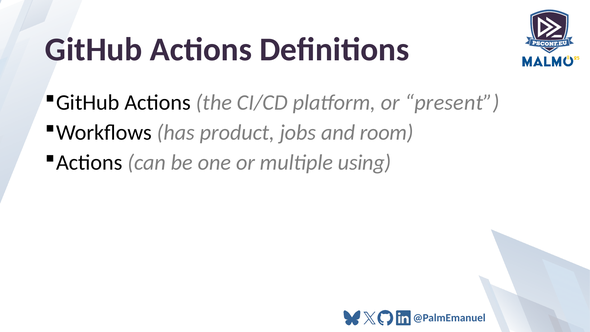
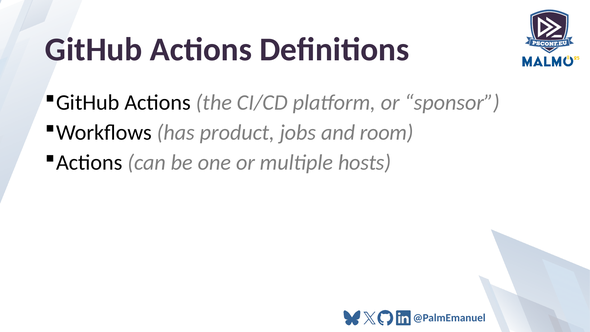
present: present -> sponsor
using: using -> hosts
